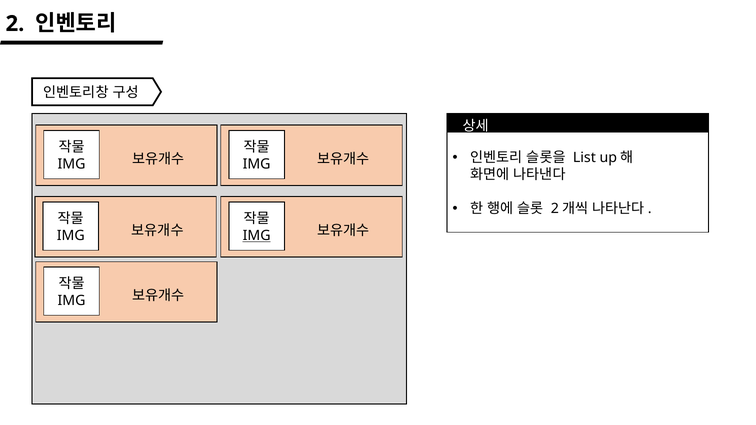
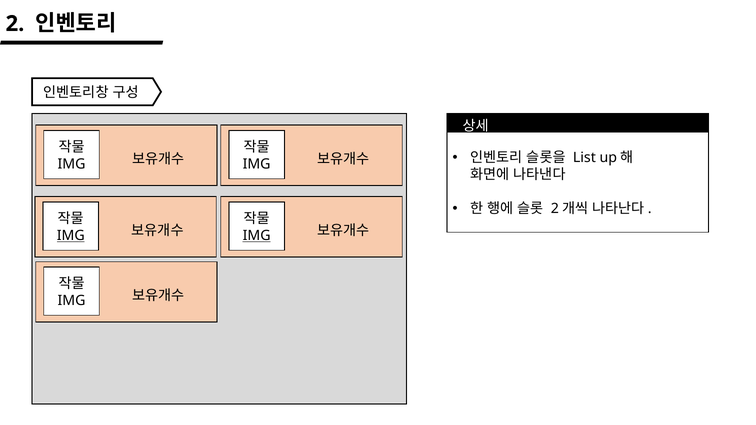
IMG at (71, 236) underline: none -> present
